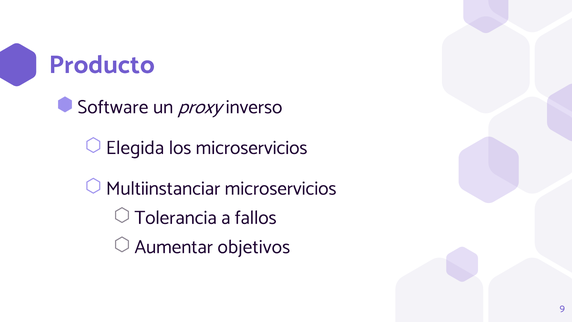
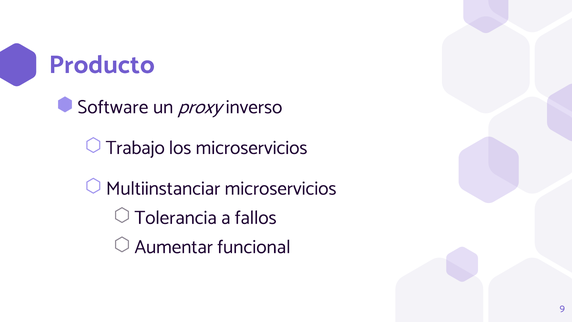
Elegida: Elegida -> Trabajo
objetivos: objetivos -> funcional
